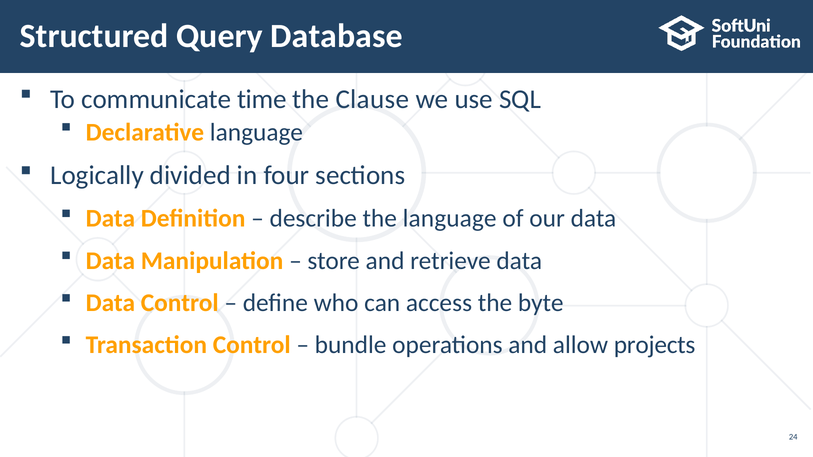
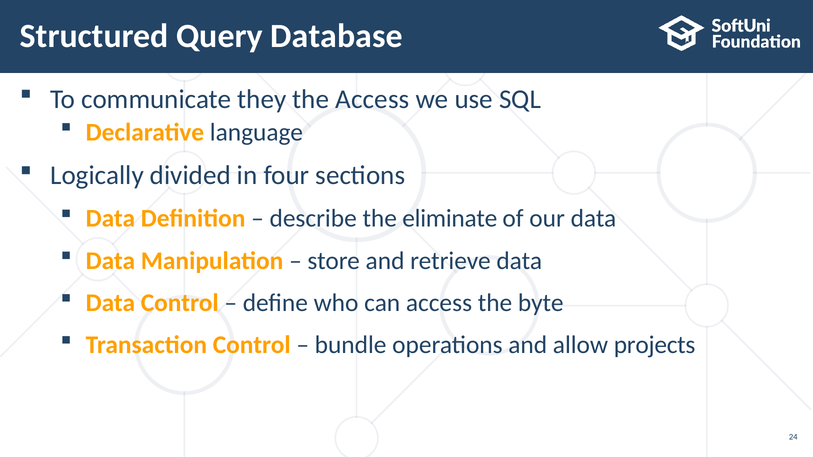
time: time -> they
the Clause: Clause -> Access
the language: language -> eliminate
